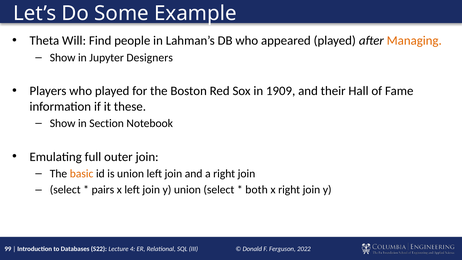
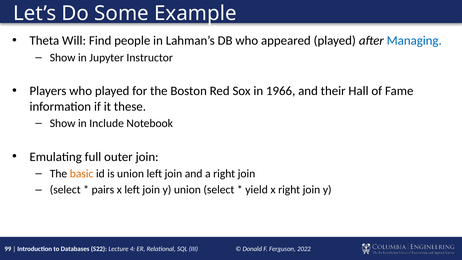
Managing colour: orange -> blue
Designers: Designers -> Instructor
1909: 1909 -> 1966
Section: Section -> Include
both: both -> yield
